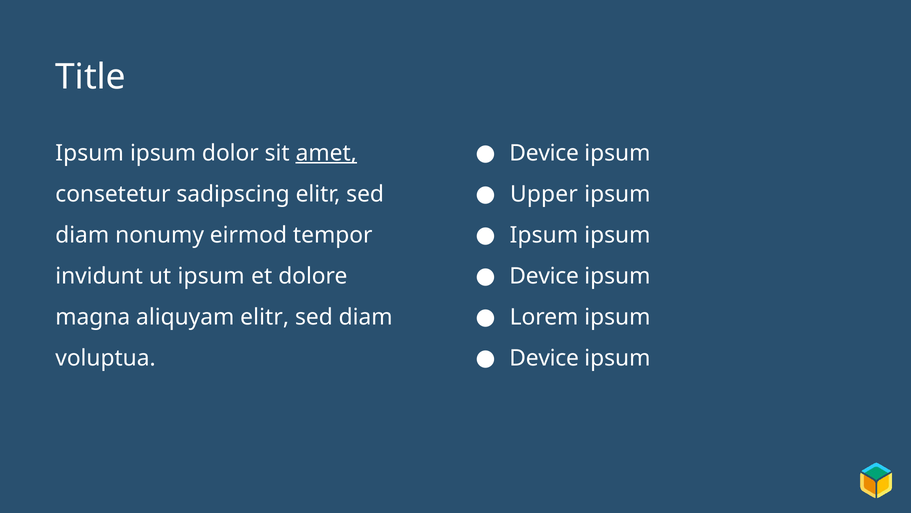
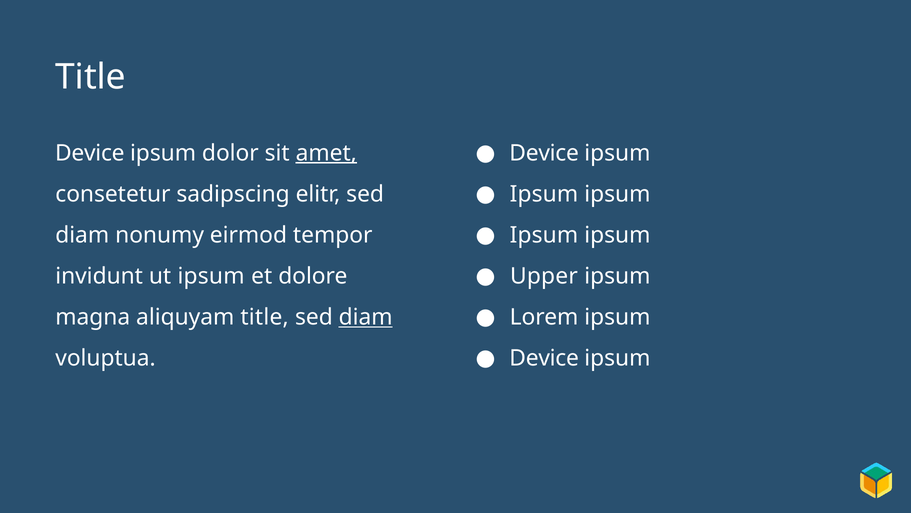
Ipsum at (90, 153): Ipsum -> Device
Upper at (544, 194): Upper -> Ipsum
Device at (544, 276): Device -> Upper
aliquyam elitr: elitr -> title
diam at (366, 317) underline: none -> present
